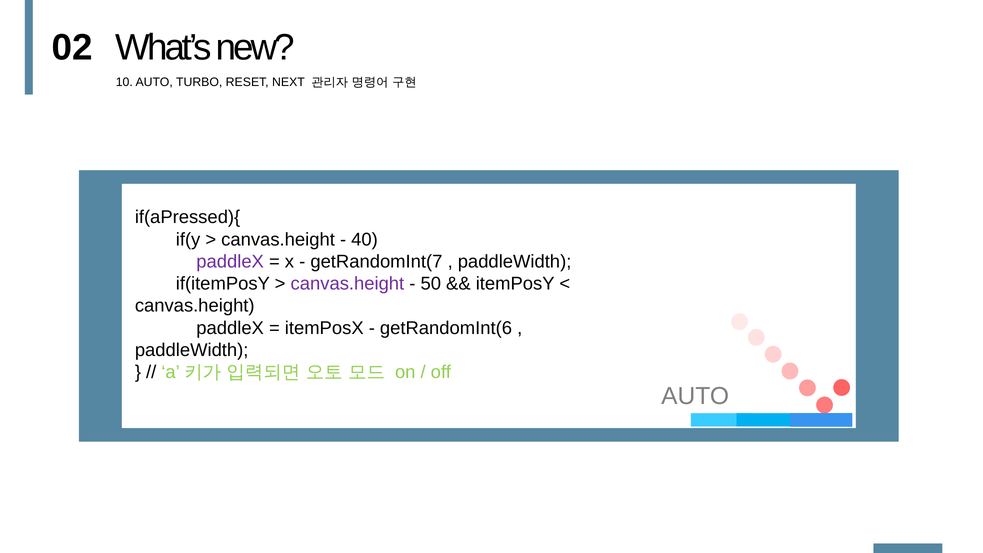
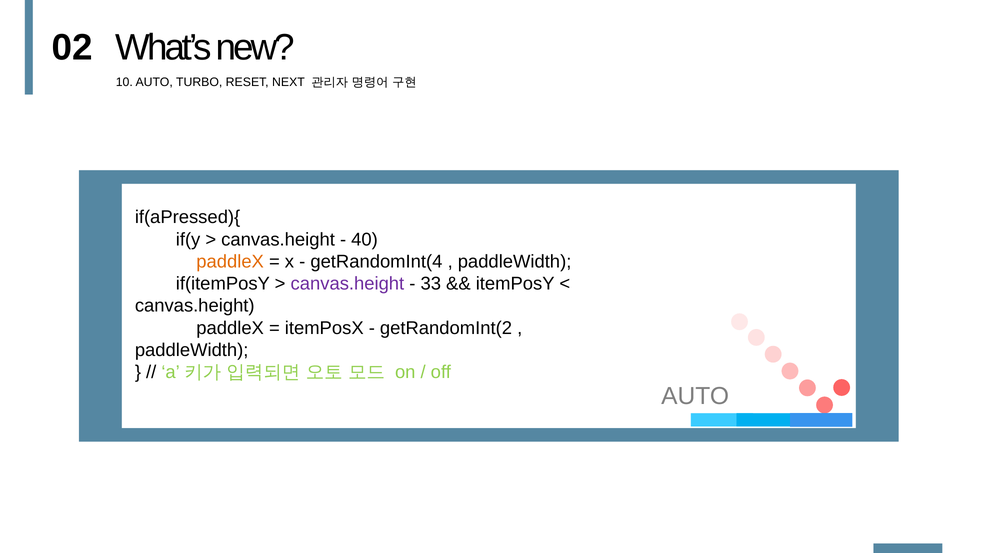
paddleX at (230, 262) colour: purple -> orange
getRandomInt(7: getRandomInt(7 -> getRandomInt(4
50: 50 -> 33
getRandomInt(6: getRandomInt(6 -> getRandomInt(2
